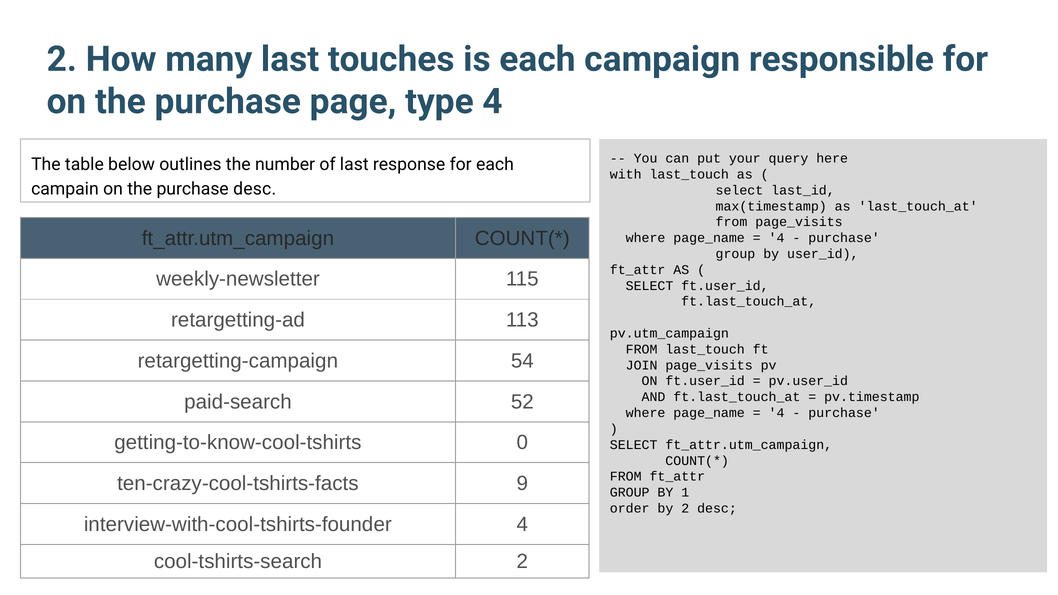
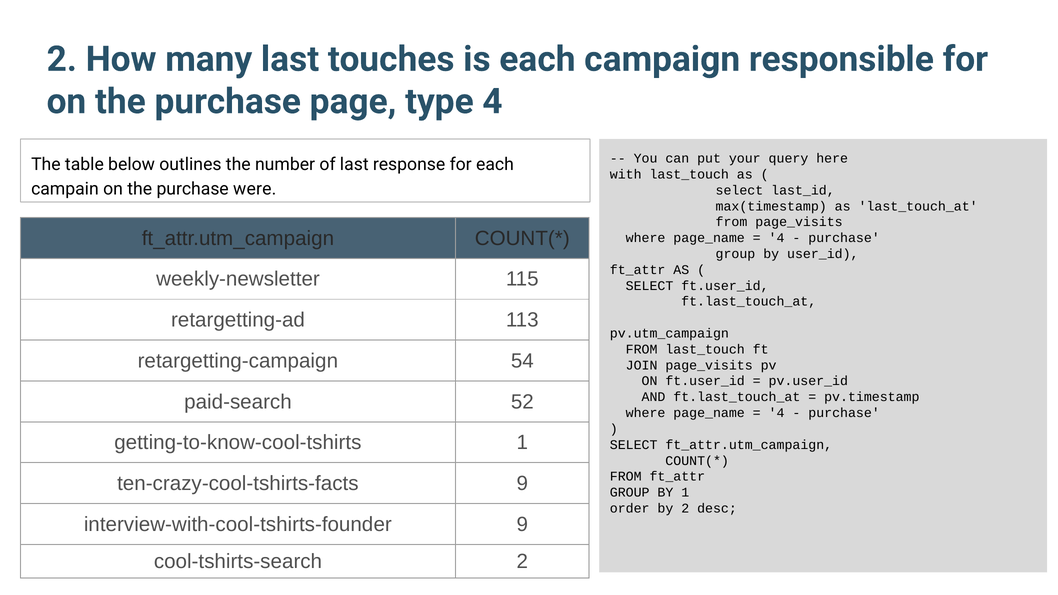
purchase desc: desc -> were
getting-to-know-cool-tshirts 0: 0 -> 1
interview-with-cool-tshirts-founder 4: 4 -> 9
